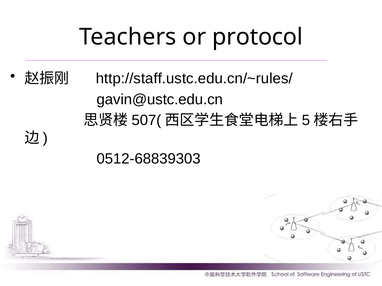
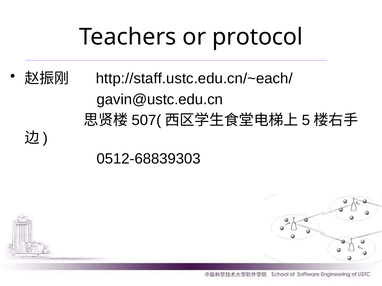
http://staff.ustc.edu.cn/~rules/: http://staff.ustc.edu.cn/~rules/ -> http://staff.ustc.edu.cn/~each/
